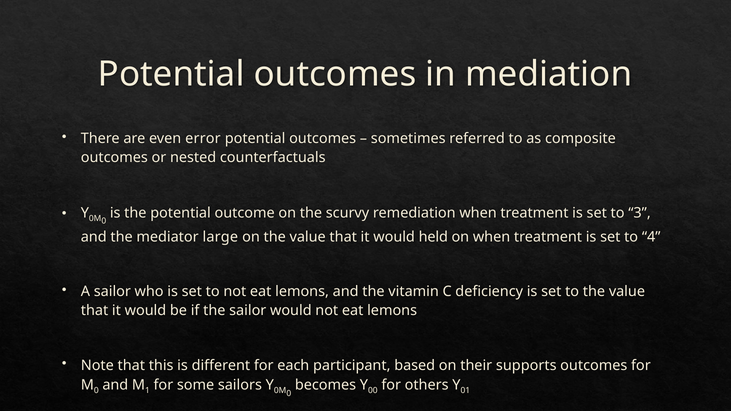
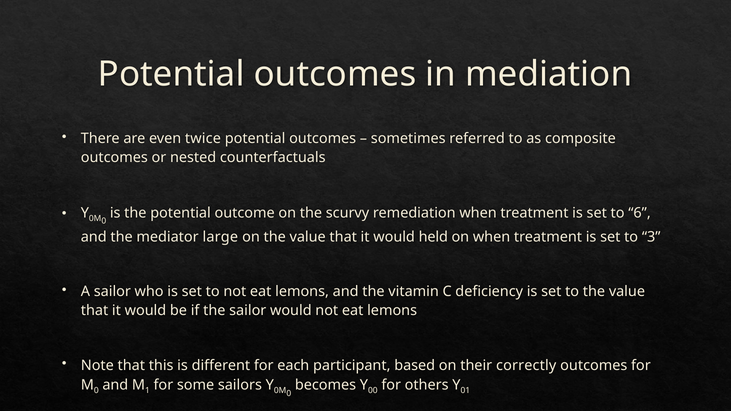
error: error -> twice
3: 3 -> 6
4: 4 -> 3
supports: supports -> correctly
